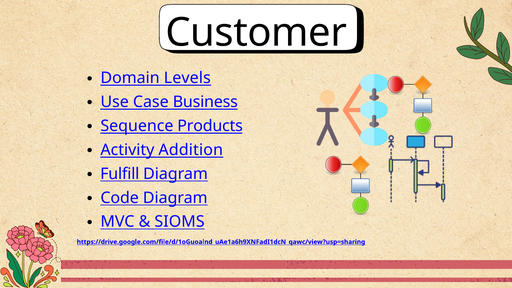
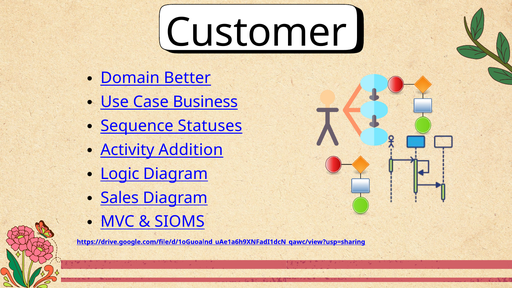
Levels: Levels -> Better
Products: Products -> Statuses
Fulfill: Fulfill -> Logic
Code: Code -> Sales
